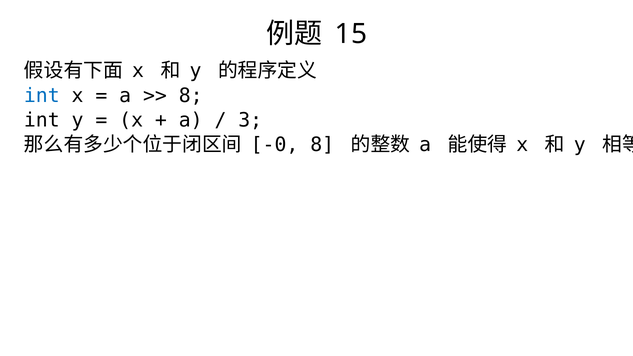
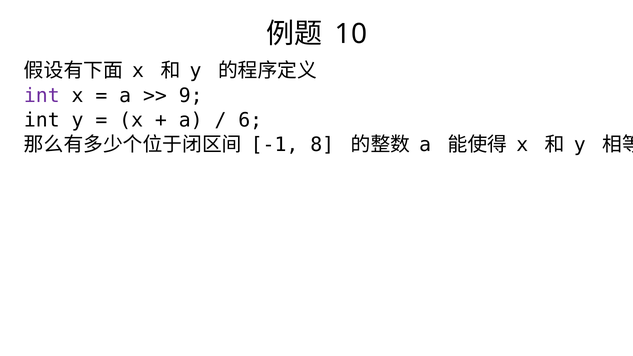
15: 15 -> 10
int at (42, 96) colour: blue -> purple
8 at (191, 96): 8 -> 9
3: 3 -> 6
-0: -0 -> -1
